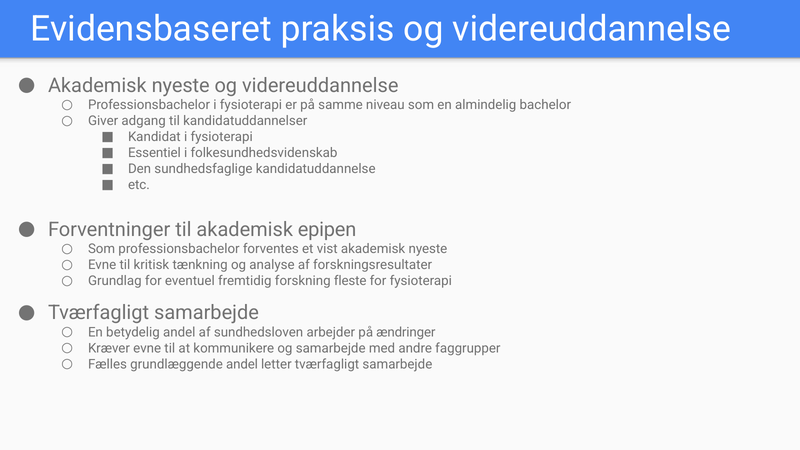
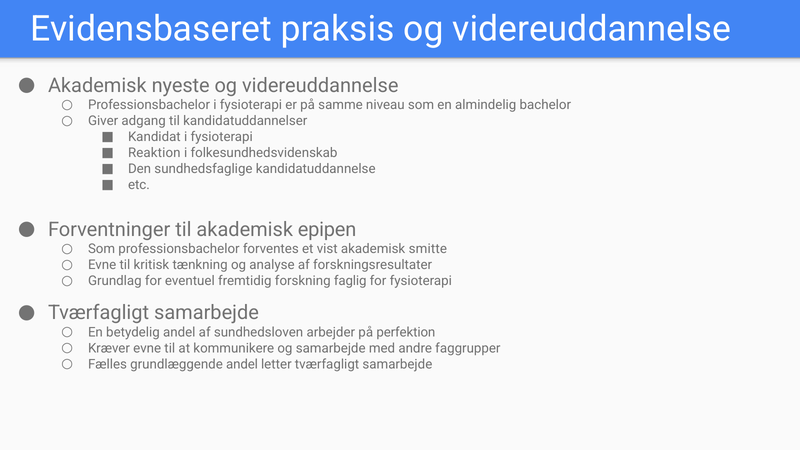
Essentiel: Essentiel -> Reaktion
vist akademisk nyeste: nyeste -> smitte
fleste: fleste -> faglig
ændringer: ændringer -> perfektion
